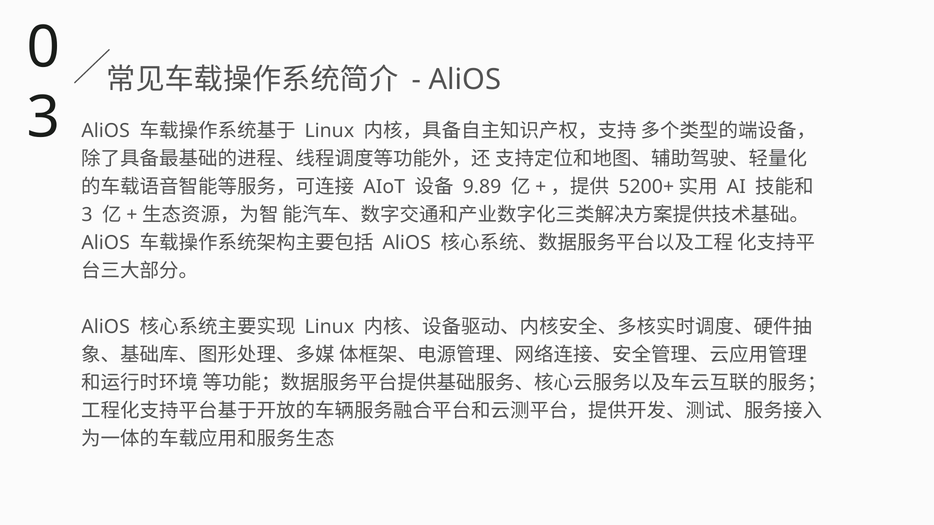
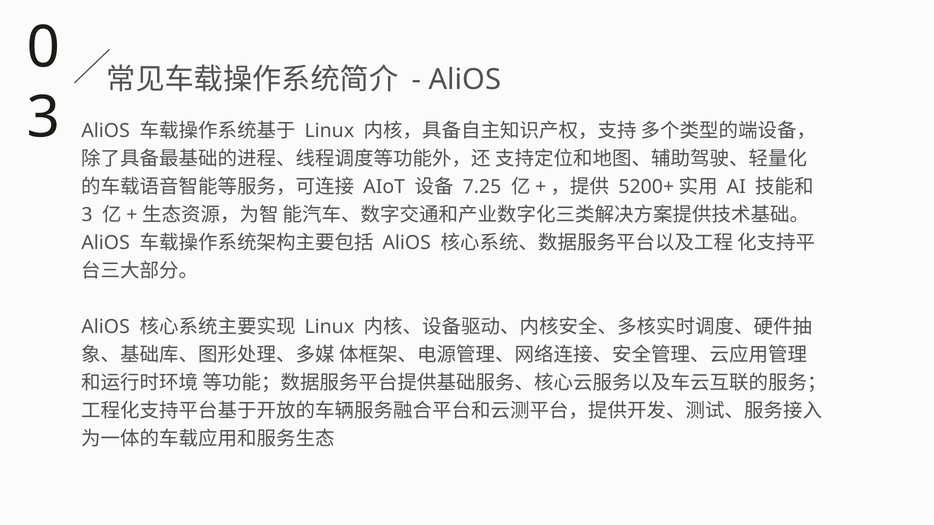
9.89: 9.89 -> 7.25
